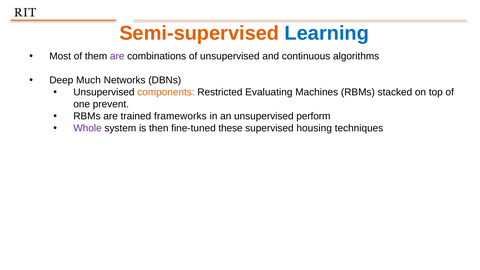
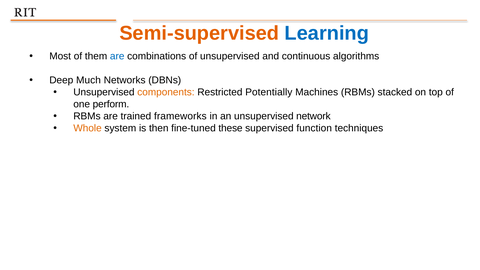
are at (117, 56) colour: purple -> blue
Evaluating: Evaluating -> Potentially
prevent: prevent -> perform
perform: perform -> network
Whole colour: purple -> orange
housing: housing -> function
